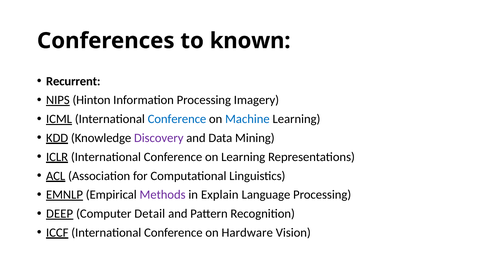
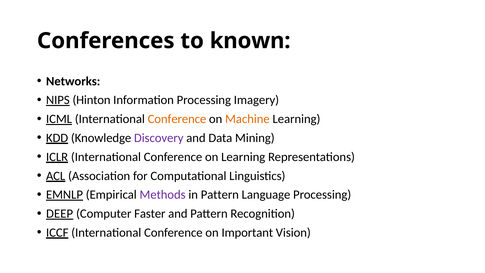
Recurrent: Recurrent -> Networks
Conference at (177, 119) colour: blue -> orange
Machine colour: blue -> orange
in Explain: Explain -> Pattern
Detail: Detail -> Faster
Hardware: Hardware -> Important
